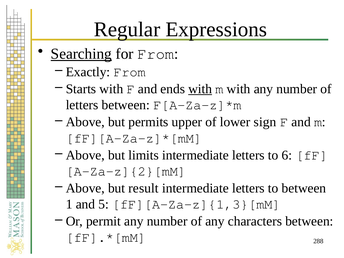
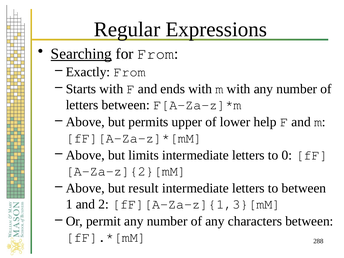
with at (200, 89) underline: present -> none
sign: sign -> help
6: 6 -> 0
5: 5 -> 2
